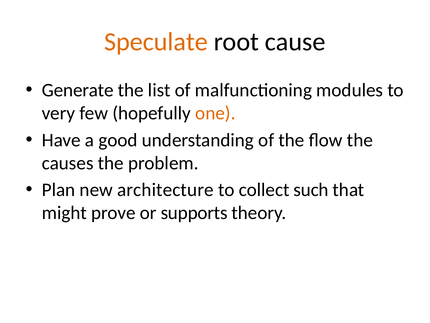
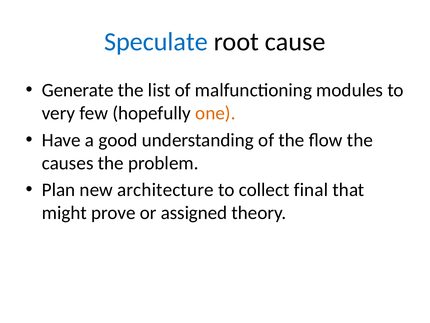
Speculate colour: orange -> blue
such: such -> final
supports: supports -> assigned
